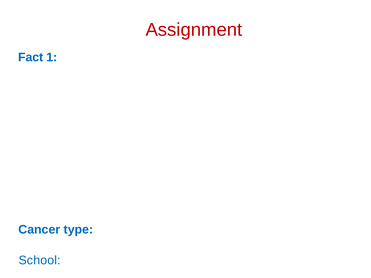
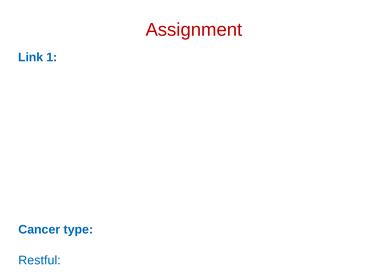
Fact: Fact -> Link
School: School -> Restful
